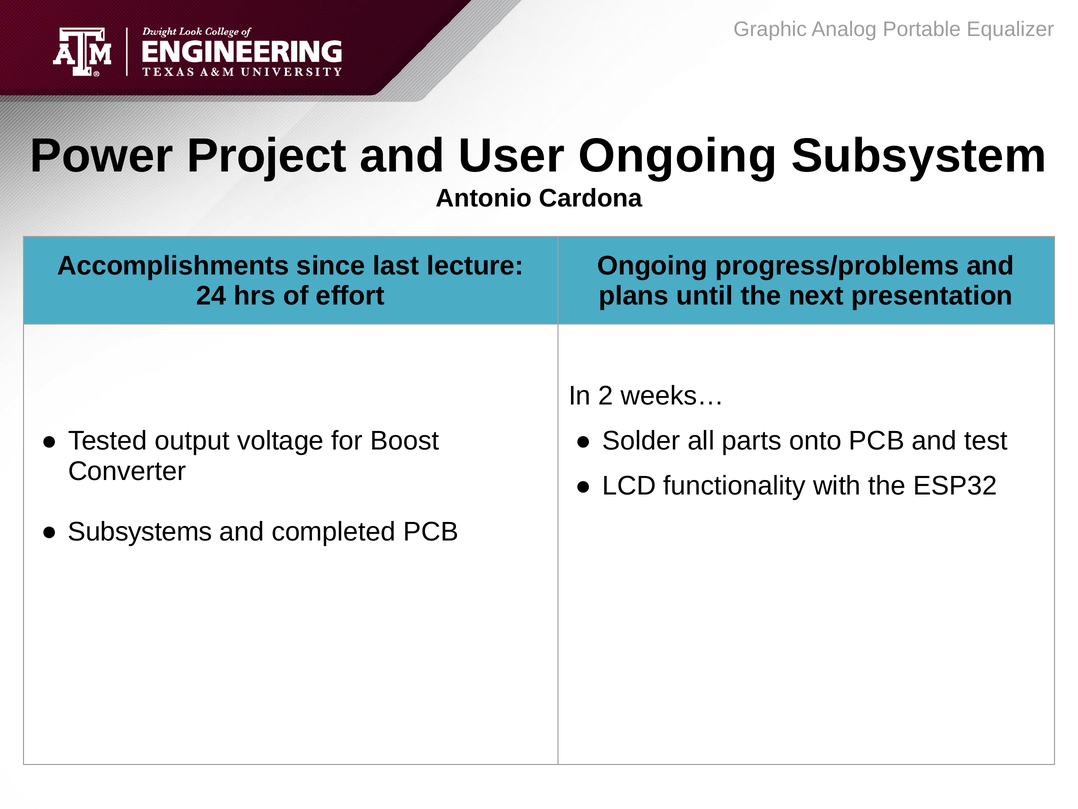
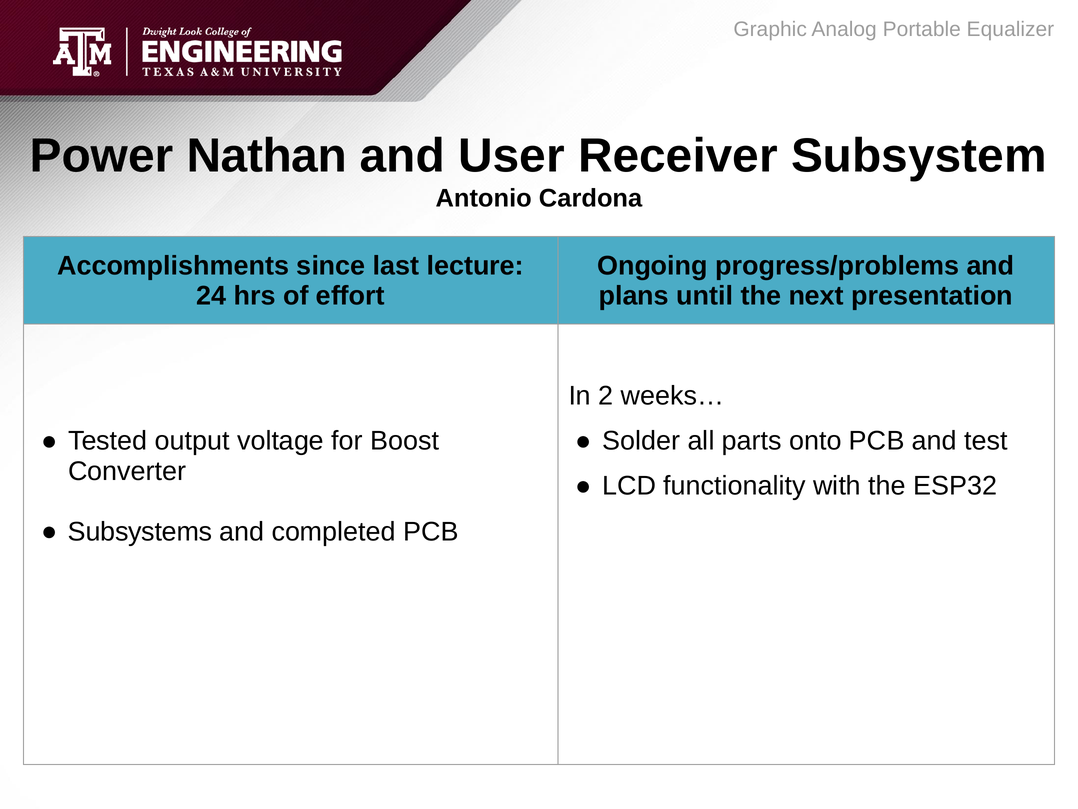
Project: Project -> Nathan
User Ongoing: Ongoing -> Receiver
